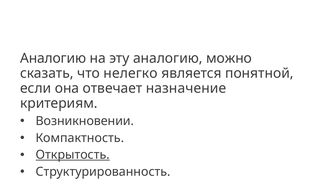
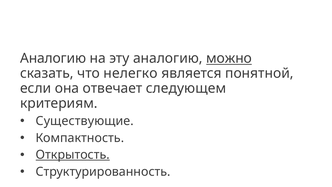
можно underline: none -> present
назначение: назначение -> следующем
Возникновении: Возникновении -> Существующие
